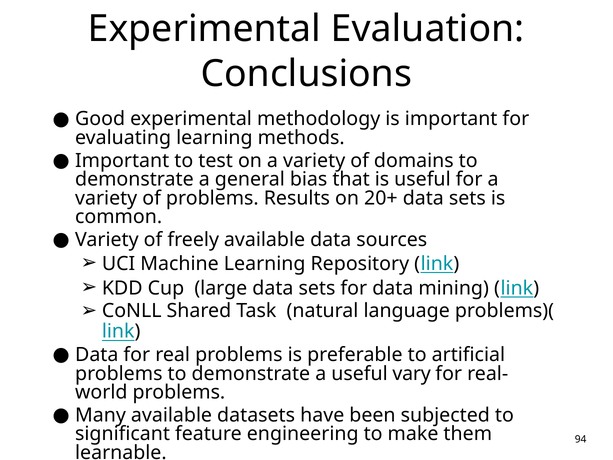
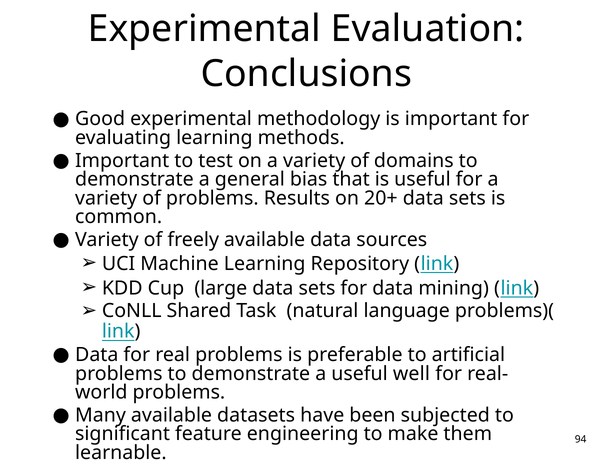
vary: vary -> well
